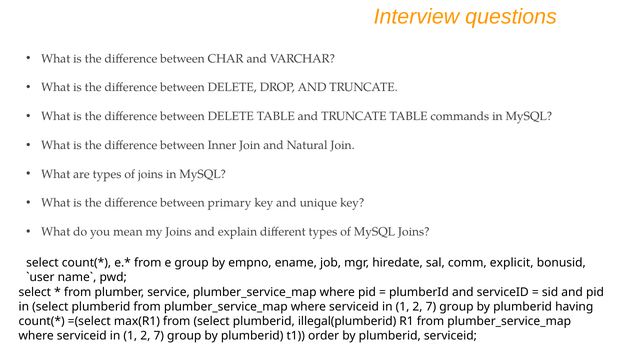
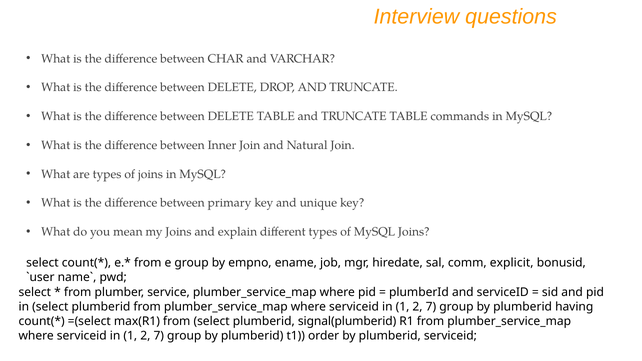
illegal(plumberid: illegal(plumberid -> signal(plumberid
